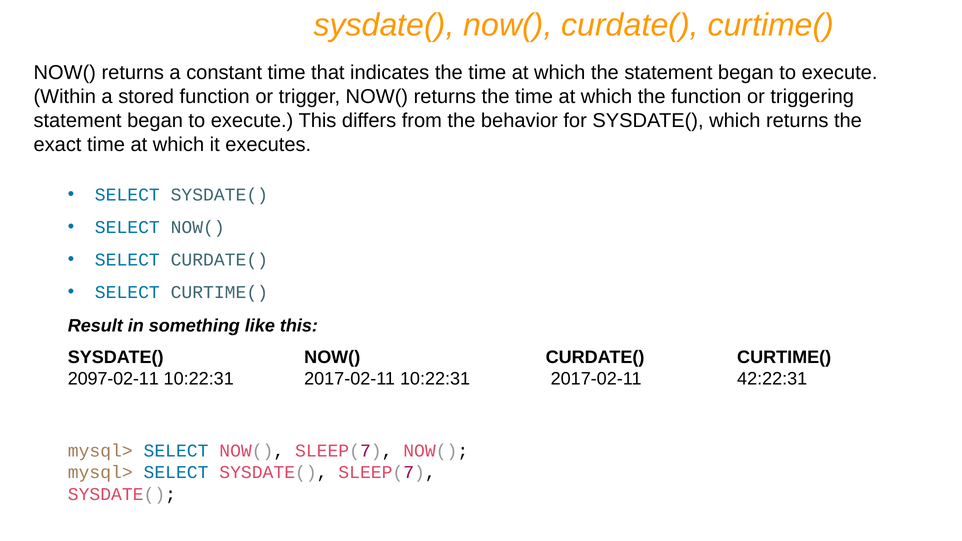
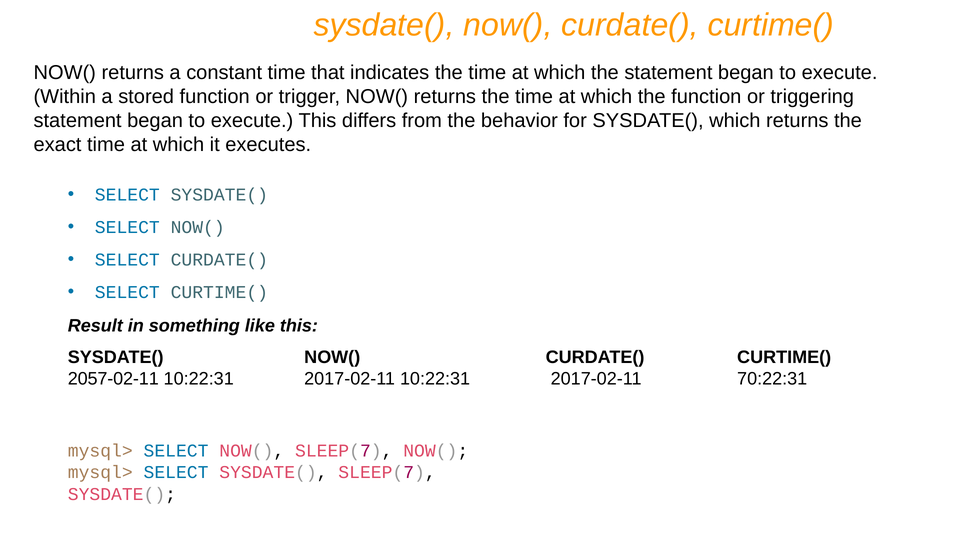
2097-02-11: 2097-02-11 -> 2057-02-11
42:22:31: 42:22:31 -> 70:22:31
